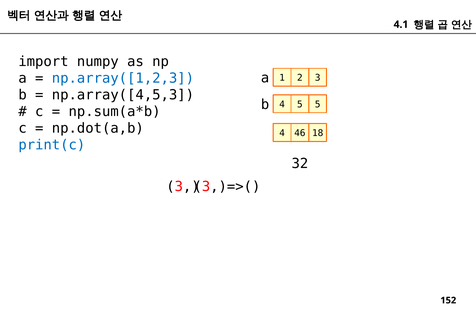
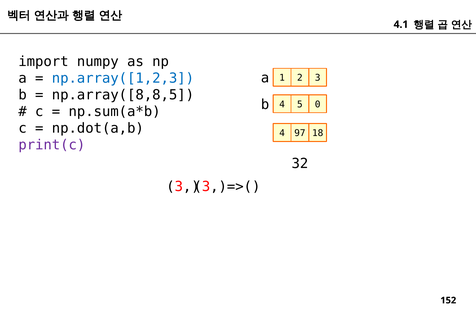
np.array([4,5,3: np.array([4,5,3 -> np.array([8,8,5
5 5: 5 -> 0
46: 46 -> 97
print(c colour: blue -> purple
